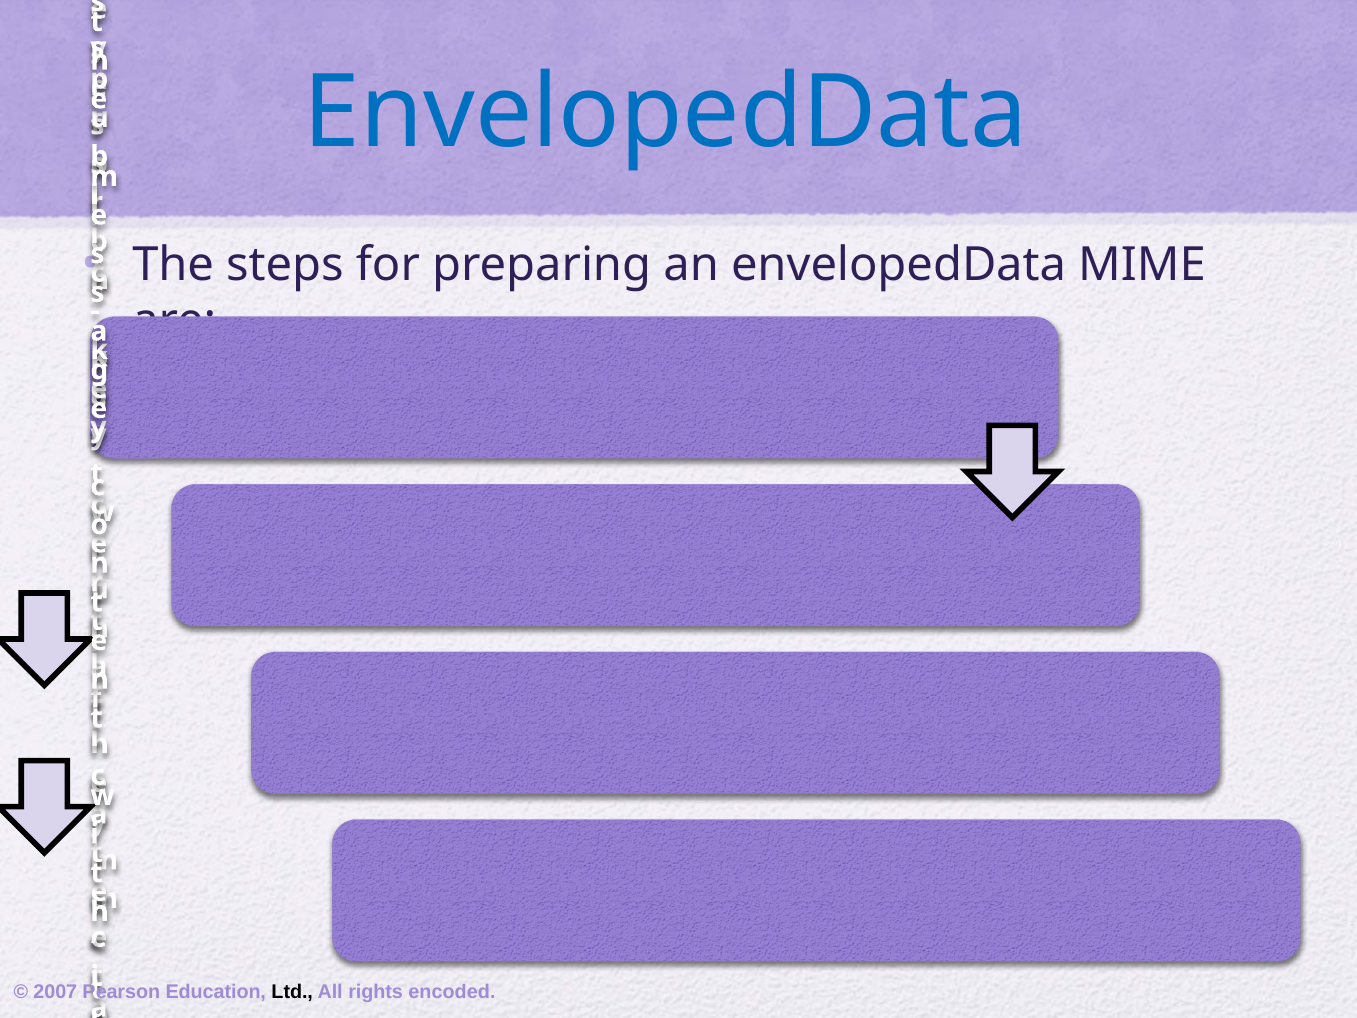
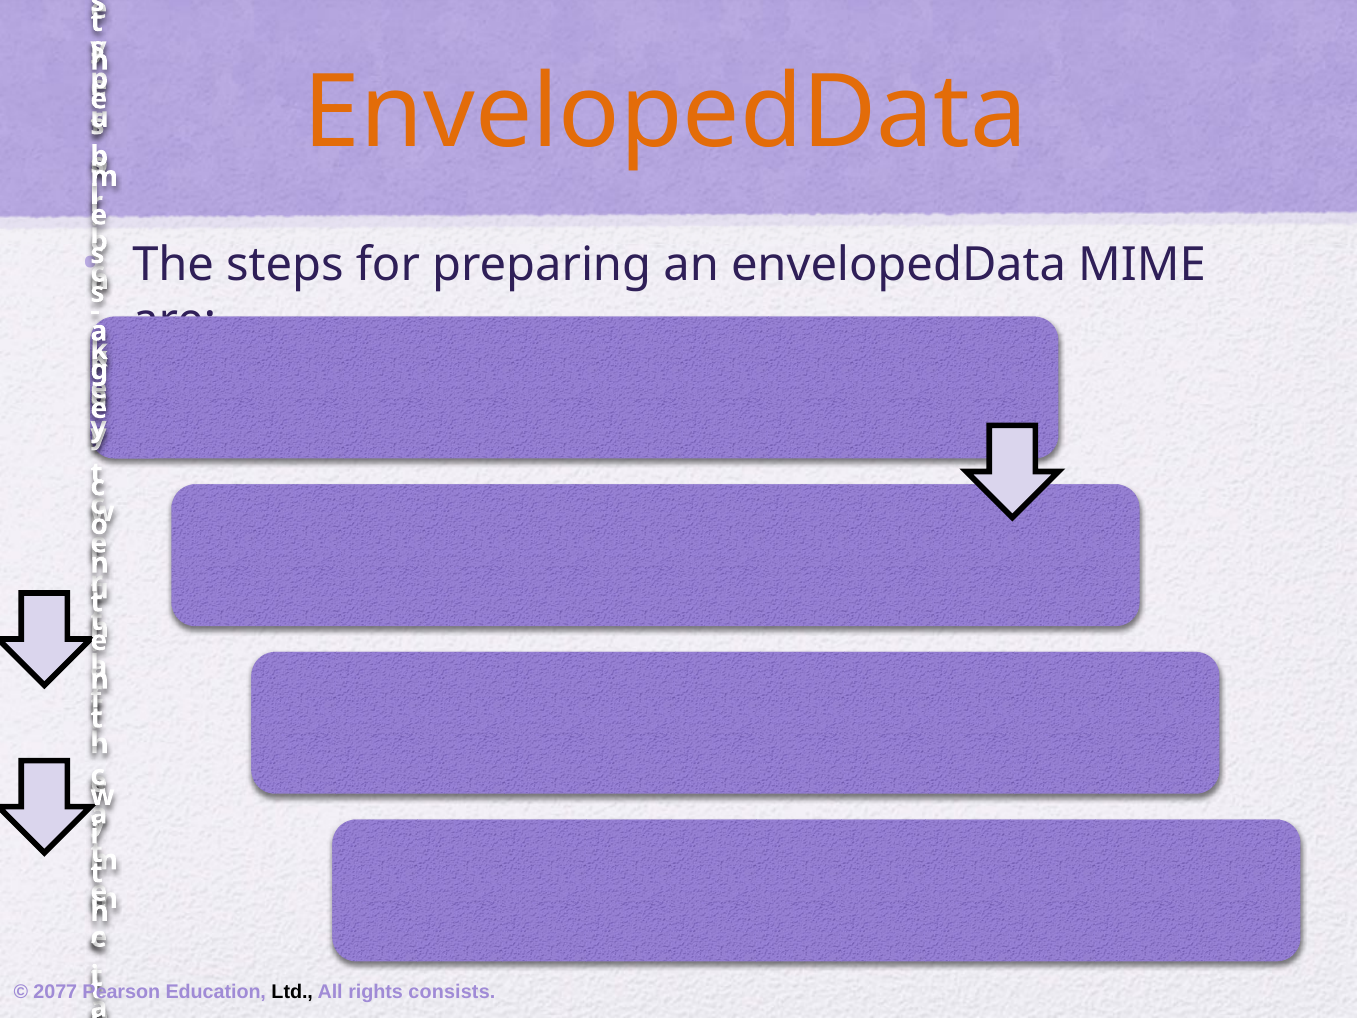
EnvelopedData at (666, 113) colour: blue -> orange
2007: 2007 -> 2077
encoded: encoded -> consists
